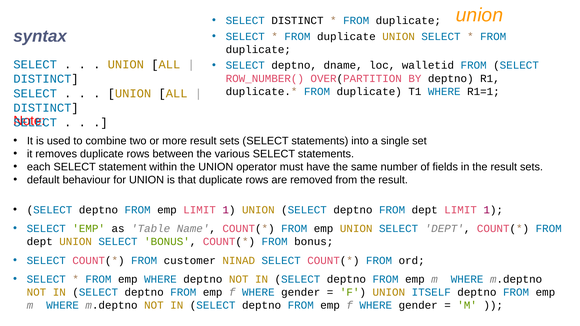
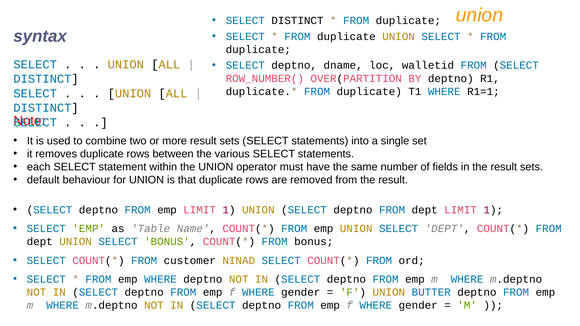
ITSELF: ITSELF -> BUTTER
